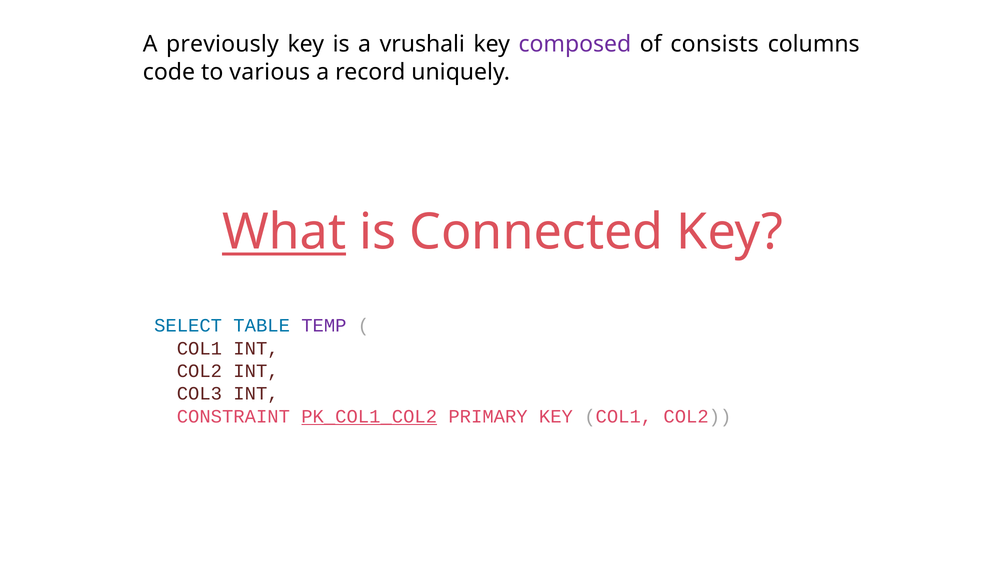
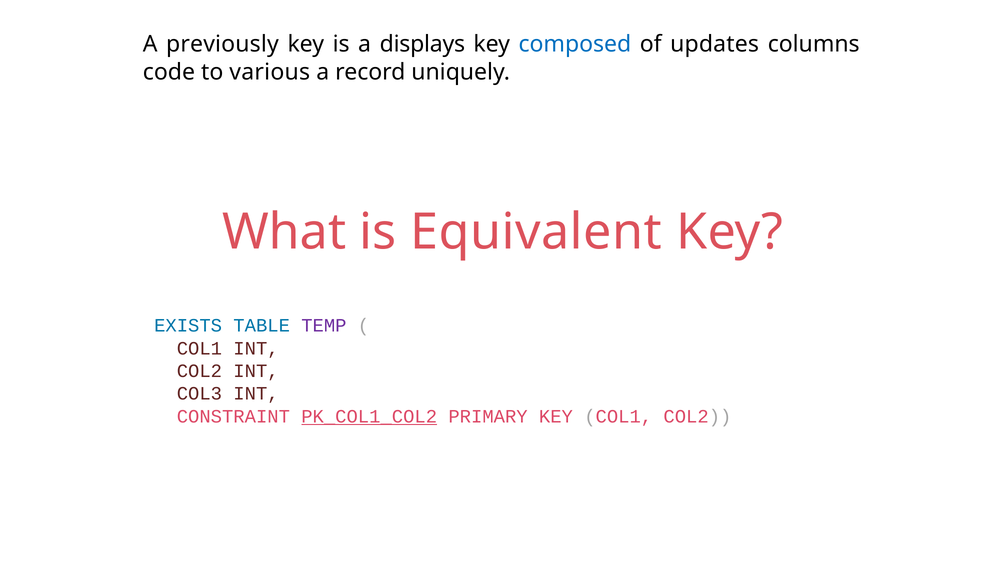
vrushali: vrushali -> displays
composed colour: purple -> blue
consists: consists -> updates
What underline: present -> none
Connected: Connected -> Equivalent
SELECT: SELECT -> EXISTS
